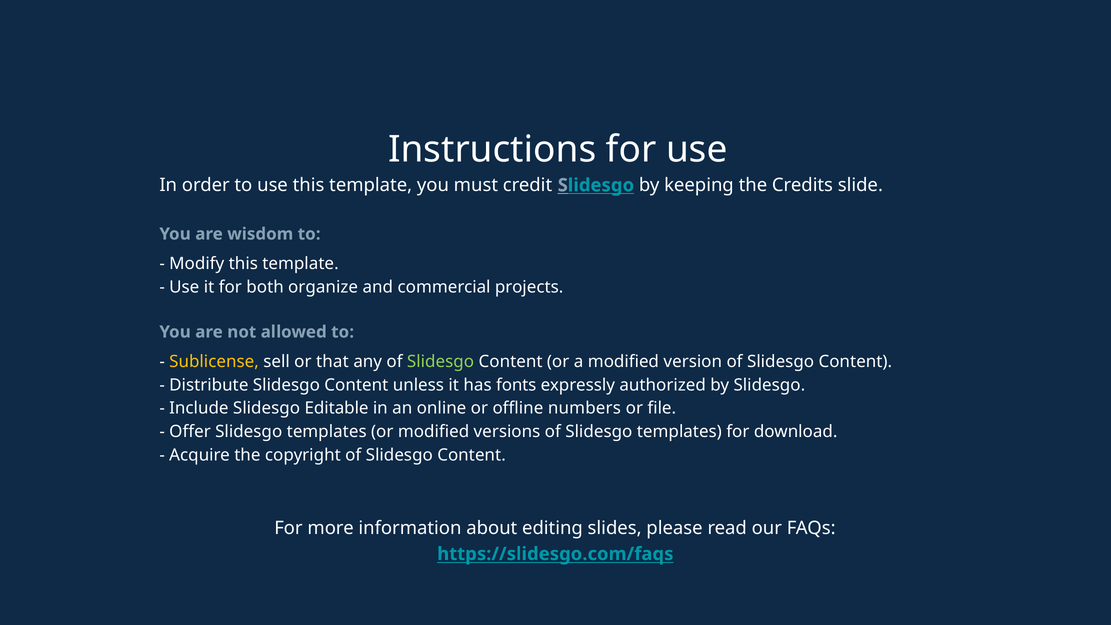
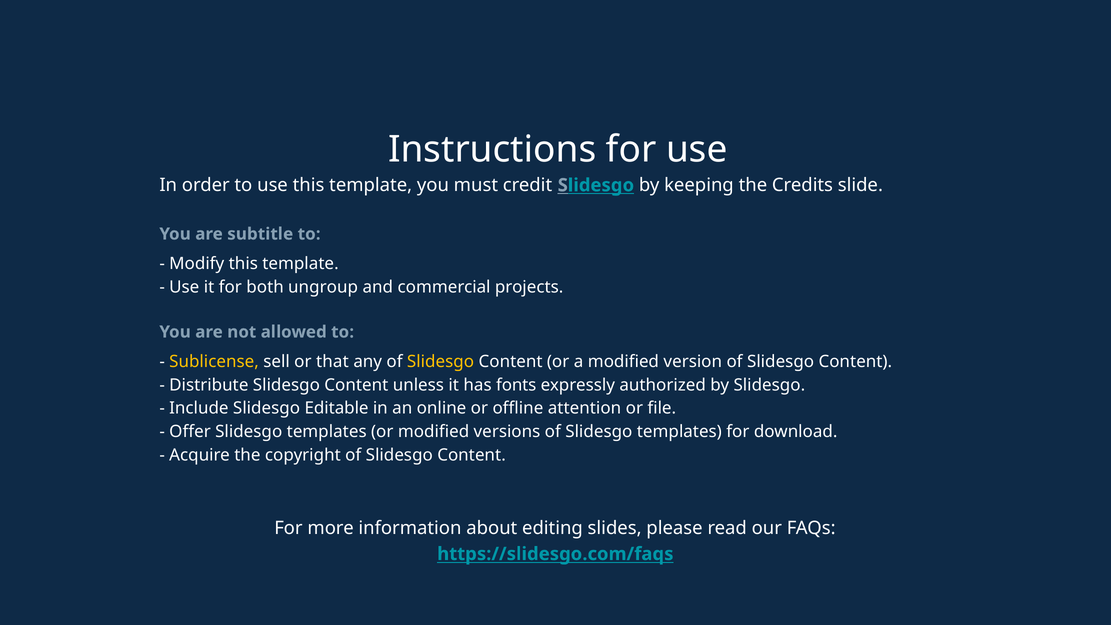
wisdom: wisdom -> subtitle
organize: organize -> ungroup
Slidesgo at (441, 362) colour: light green -> yellow
numbers: numbers -> attention
